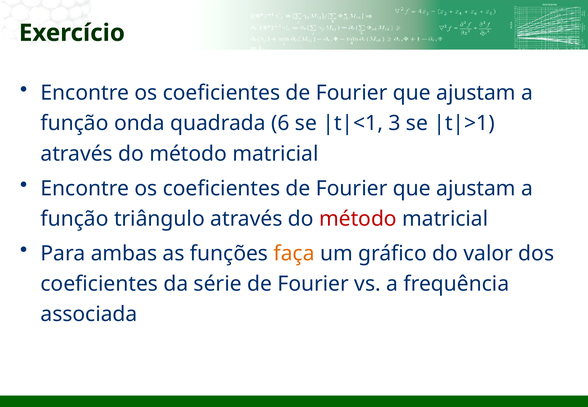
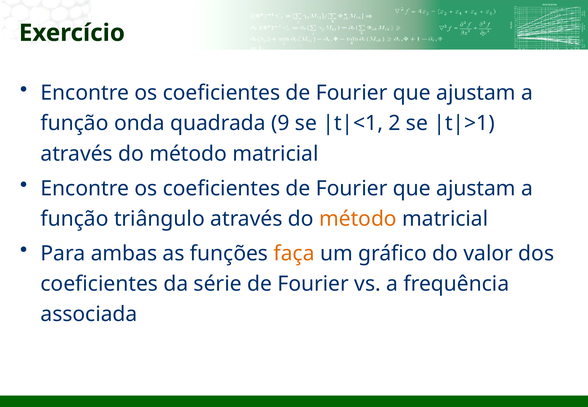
6: 6 -> 9
3: 3 -> 2
método at (358, 219) colour: red -> orange
